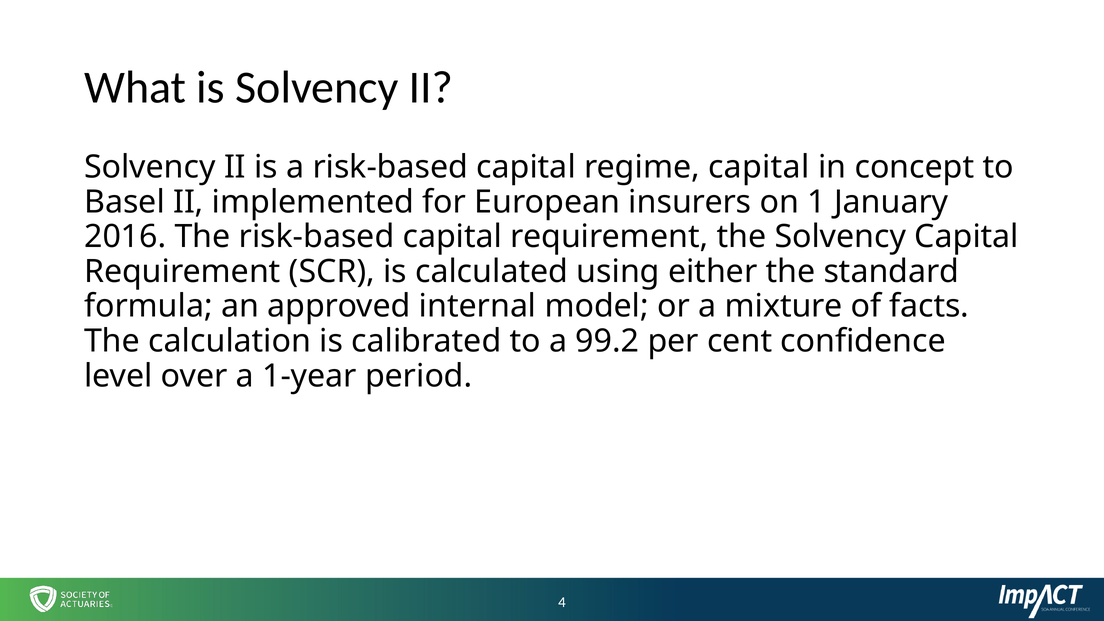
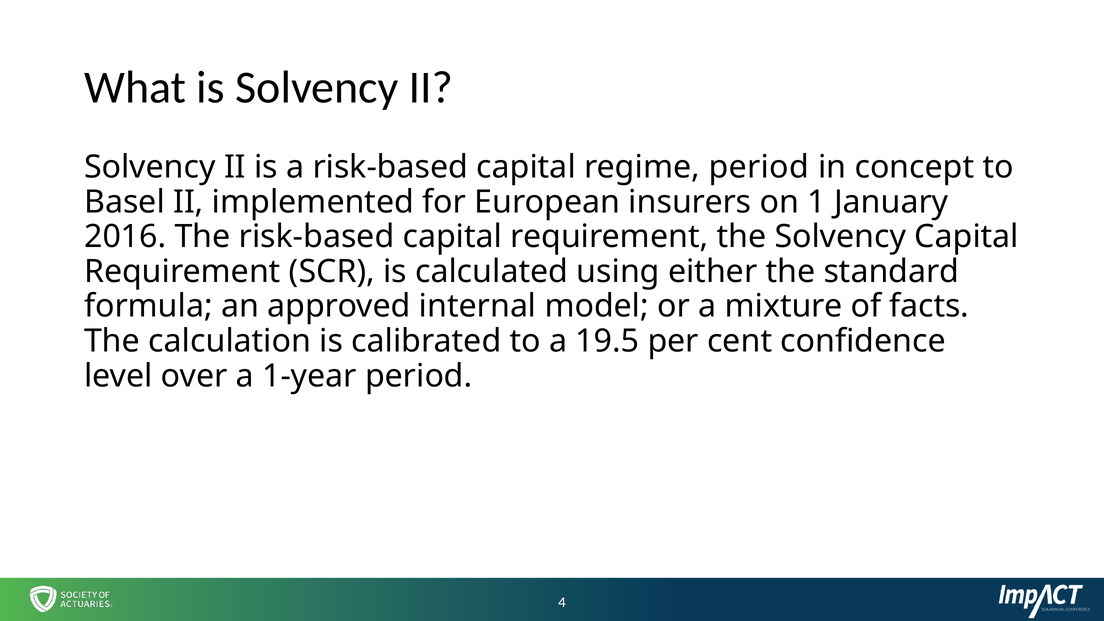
regime capital: capital -> period
99.2: 99.2 -> 19.5
